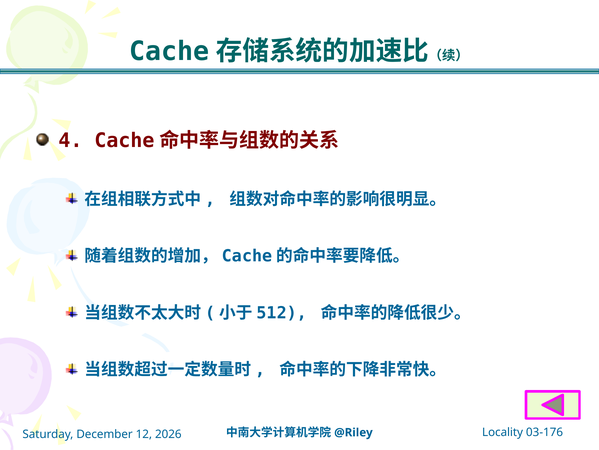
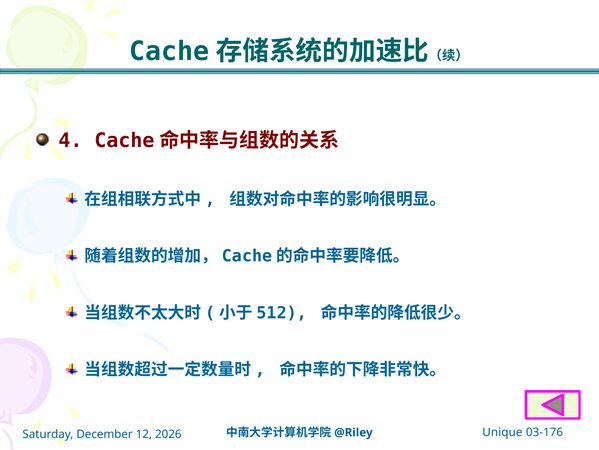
Locality: Locality -> Unique
